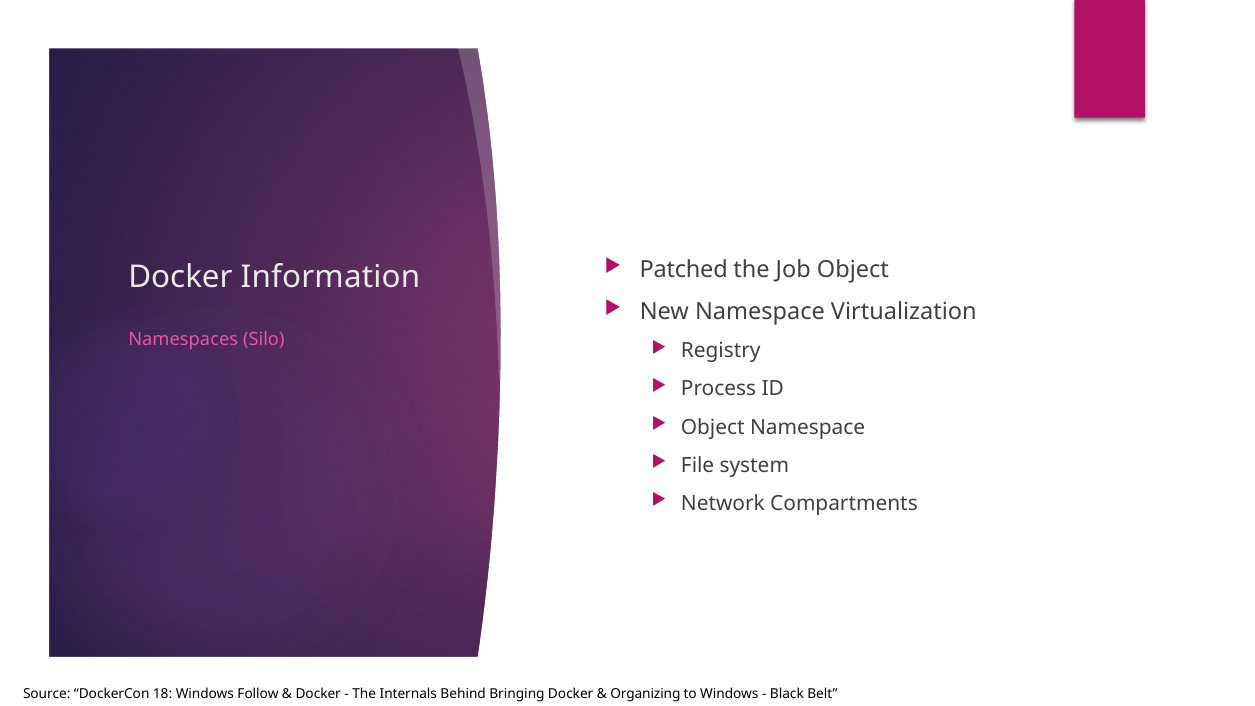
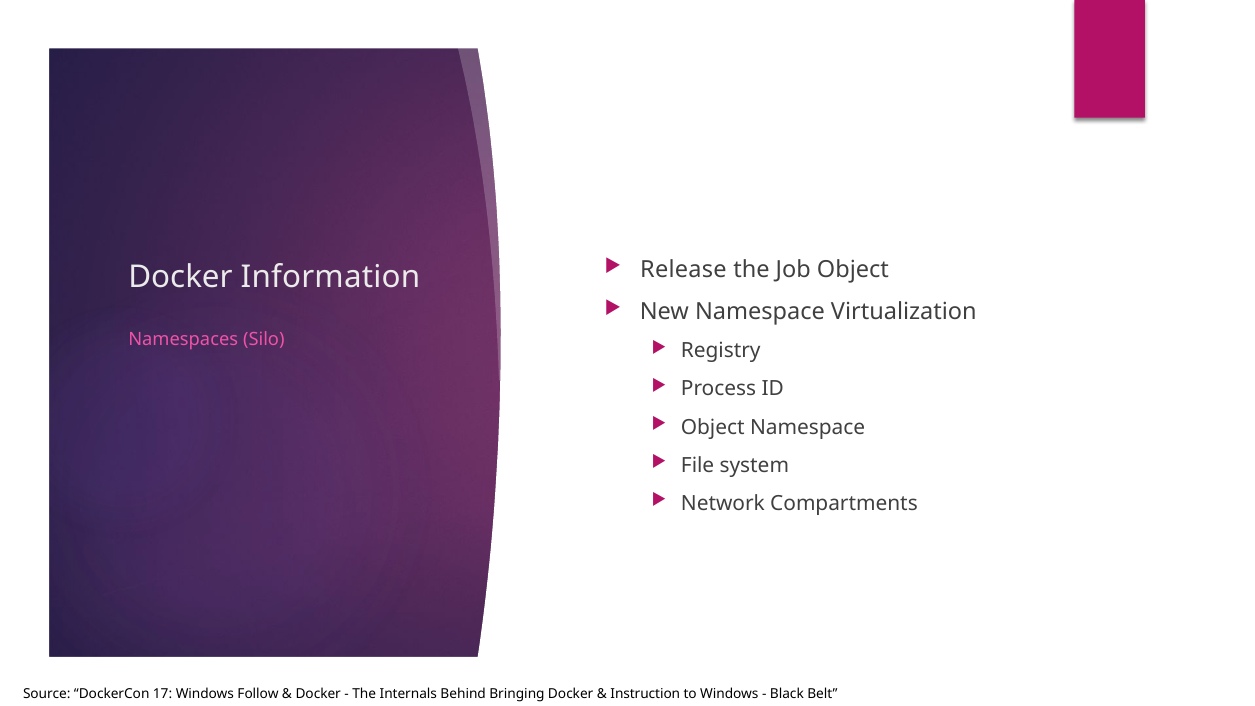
Patched: Patched -> Release
18: 18 -> 17
Organizing: Organizing -> Instruction
